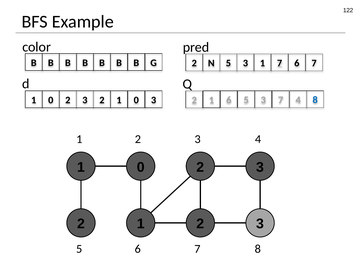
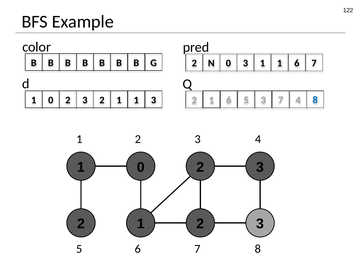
N 5: 5 -> 0
3 1 7: 7 -> 1
3 2 1 0: 0 -> 1
